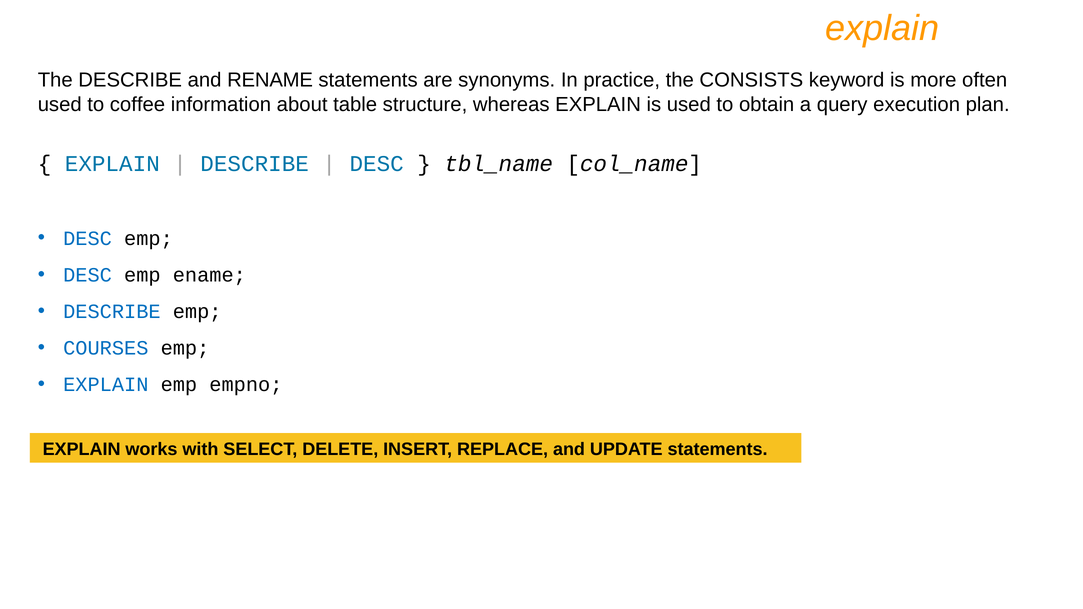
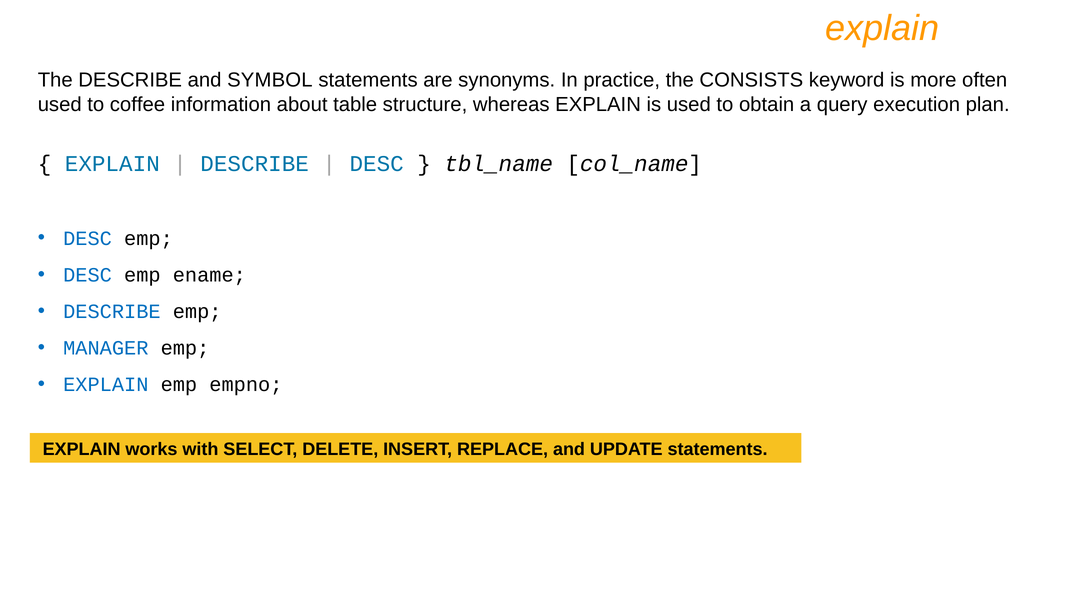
RENAME: RENAME -> SYMBOL
COURSES: COURSES -> MANAGER
